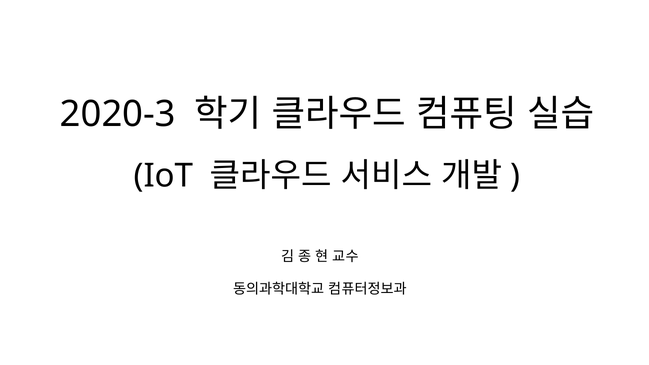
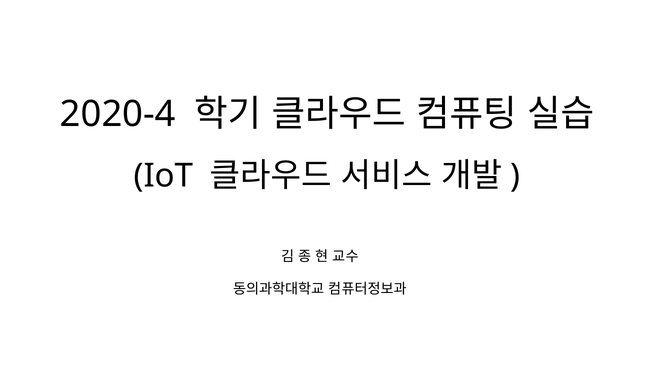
2020-3: 2020-3 -> 2020-4
